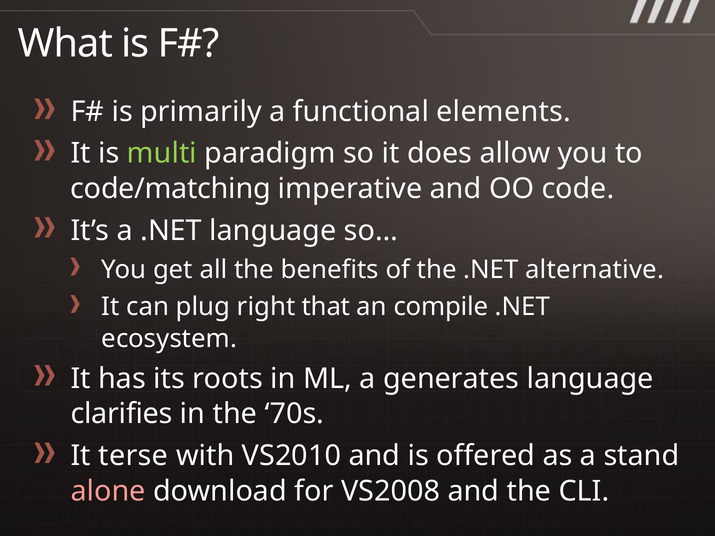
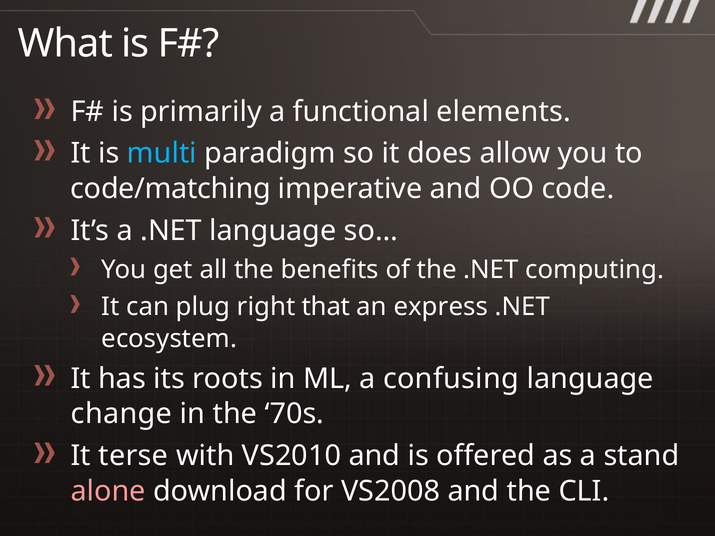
multi colour: light green -> light blue
alternative: alternative -> computing
compile: compile -> express
generates: generates -> confusing
clarifies: clarifies -> change
